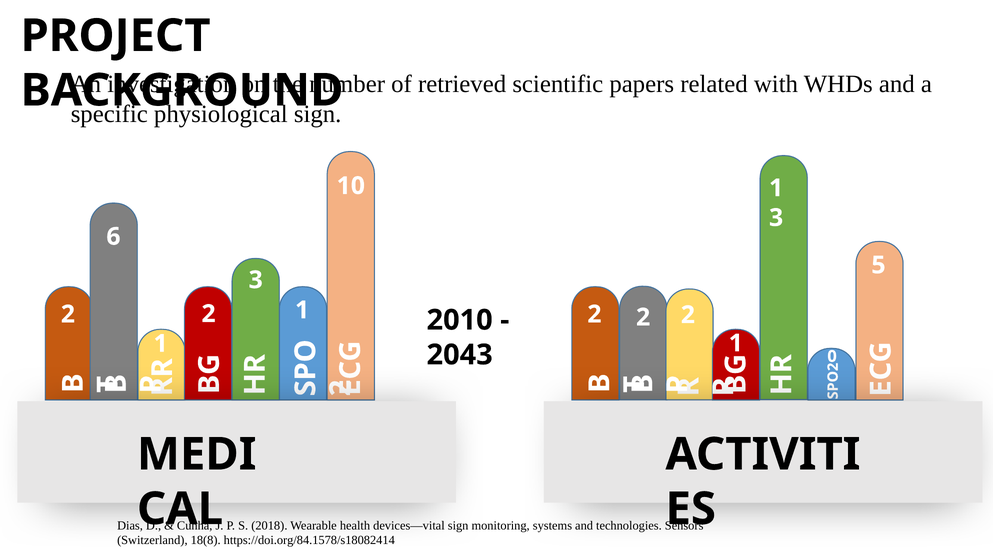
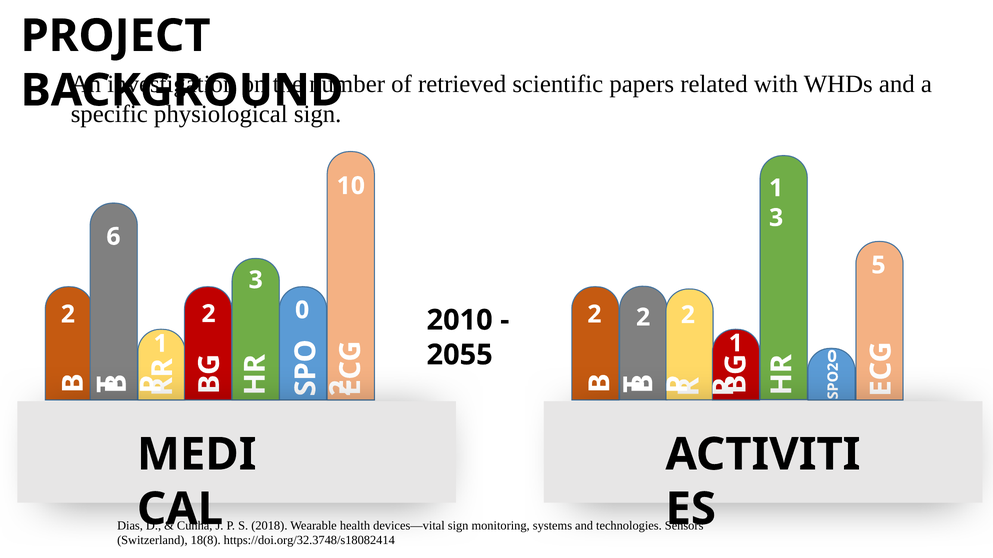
1 at (302, 310): 1 -> 0
2043: 2043 -> 2055
https://doi.org/84.1578/s18082414: https://doi.org/84.1578/s18082414 -> https://doi.org/32.3748/s18082414
